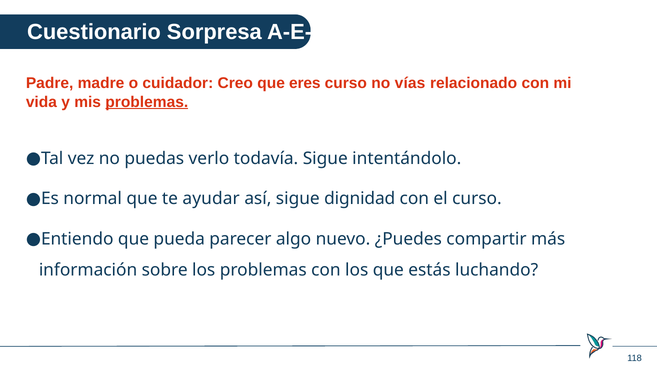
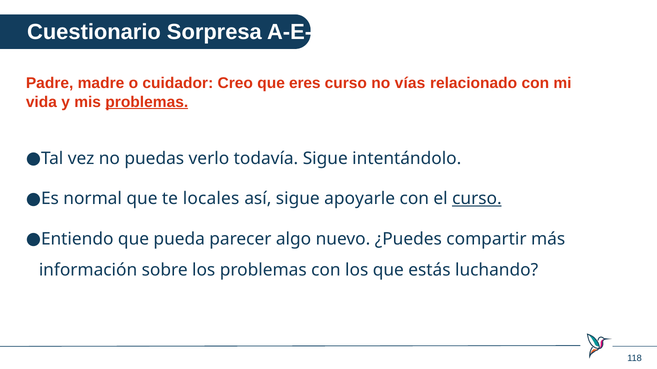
ayudar: ayudar -> locales
dignidad: dignidad -> apoyarle
curso at (477, 199) underline: none -> present
